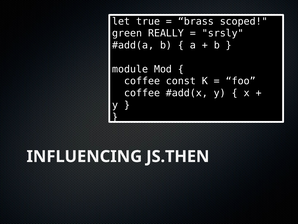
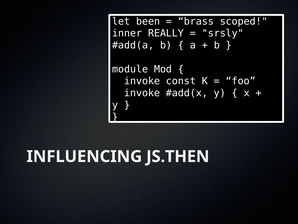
true: true -> been
green: green -> inner
coffee at (142, 81): coffee -> invoke
coffee at (142, 93): coffee -> invoke
